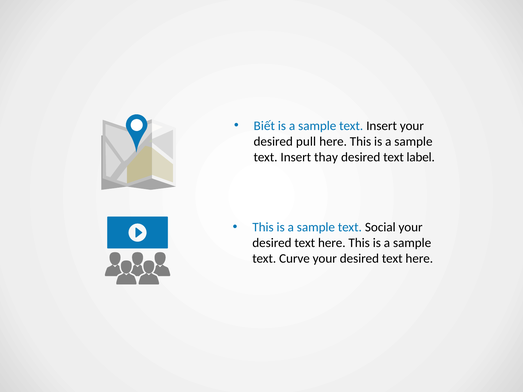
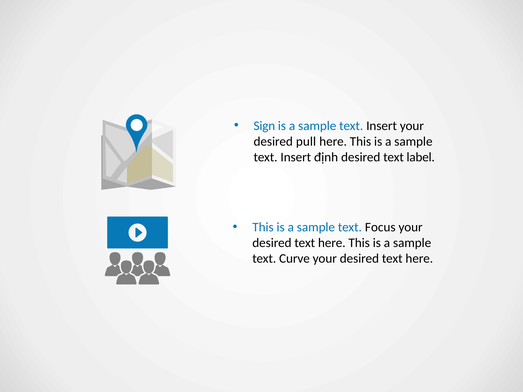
Biết: Biết -> Sign
thay: thay -> định
Social: Social -> Focus
